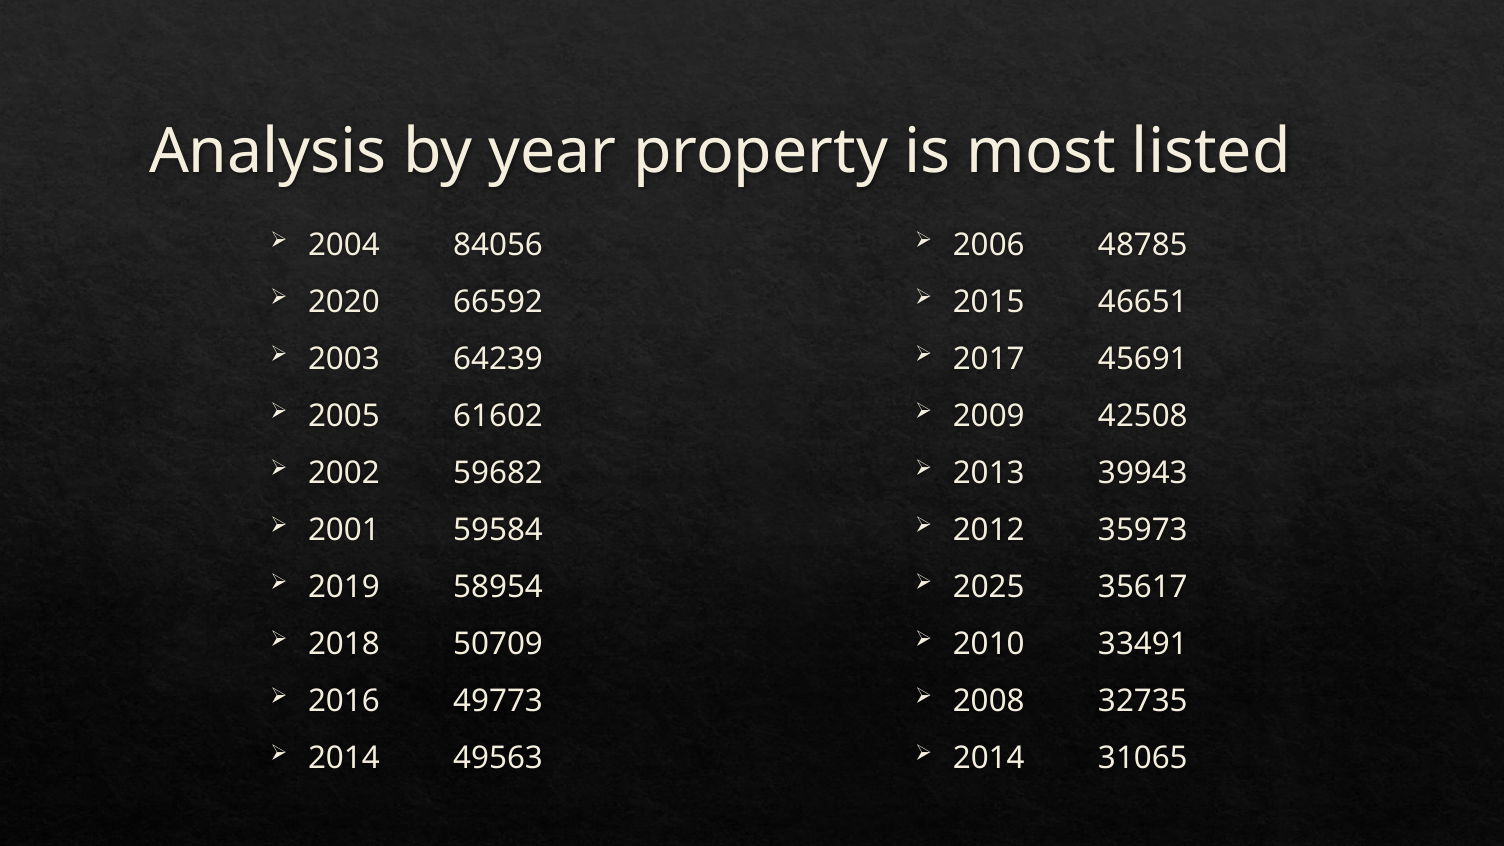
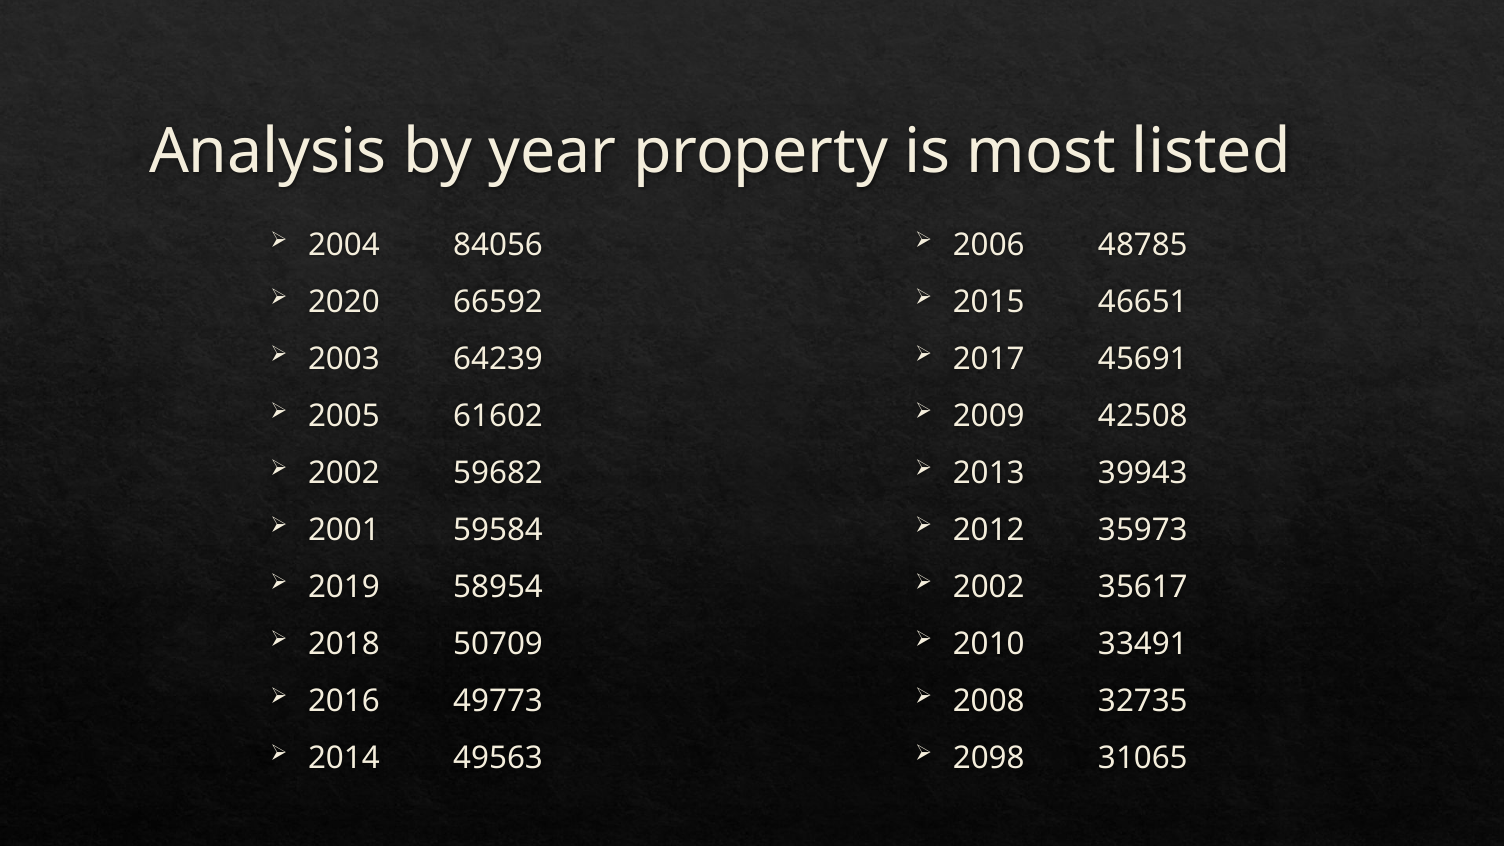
2025 at (989, 587): 2025 -> 2002
2014 at (989, 758): 2014 -> 2098
